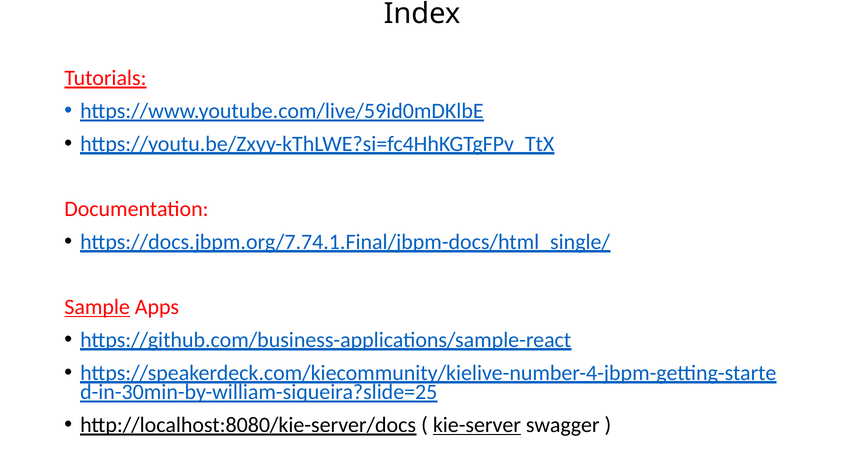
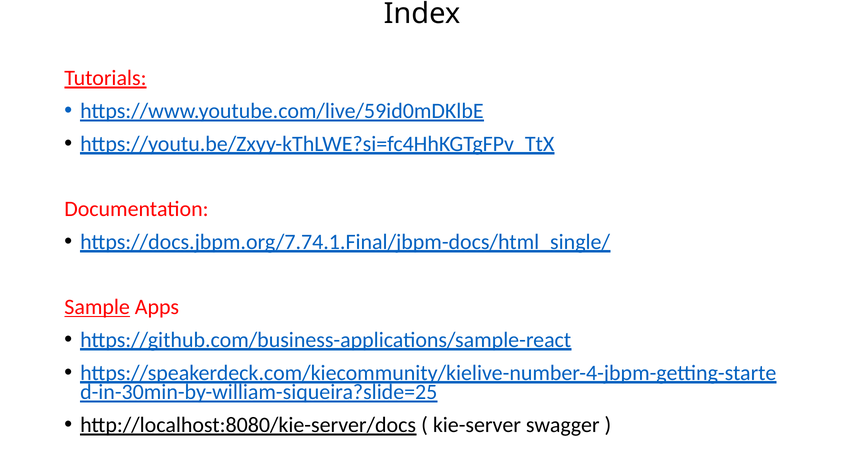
kie-server underline: present -> none
